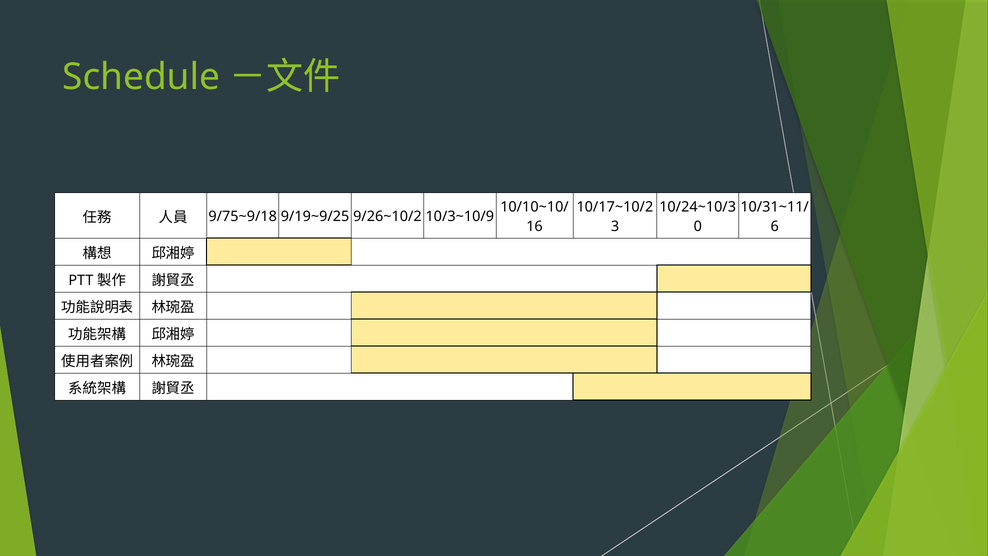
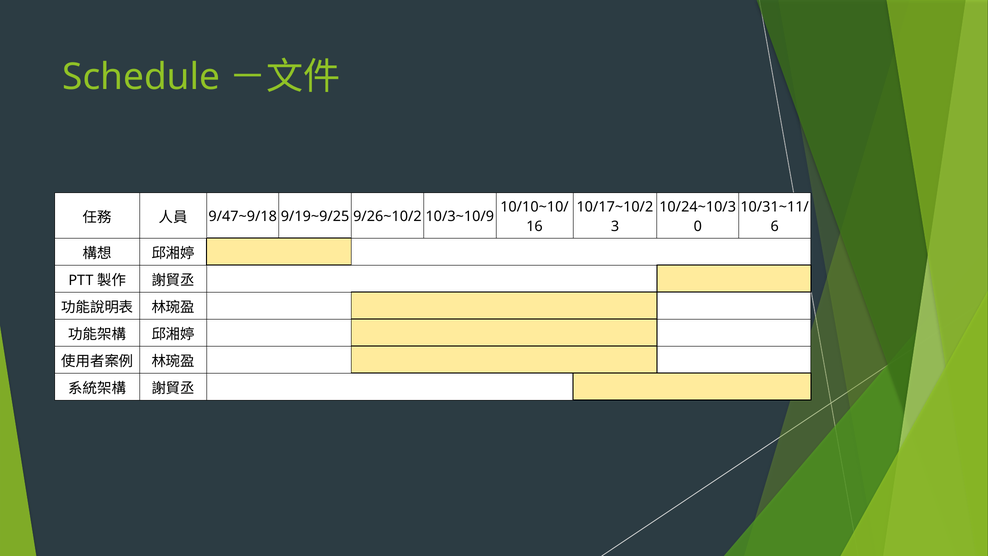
9/75~9/18: 9/75~9/18 -> 9/47~9/18
